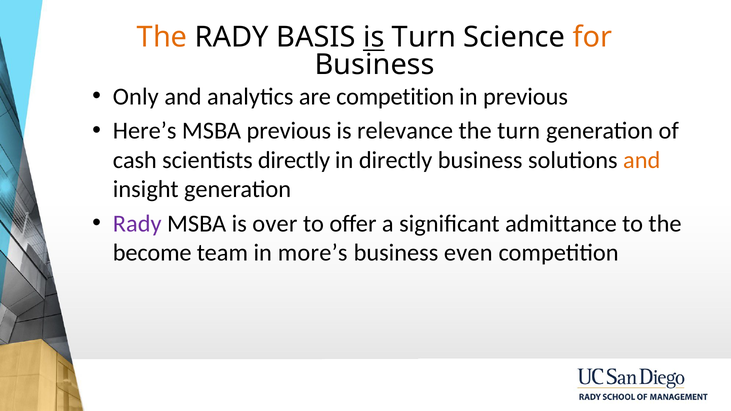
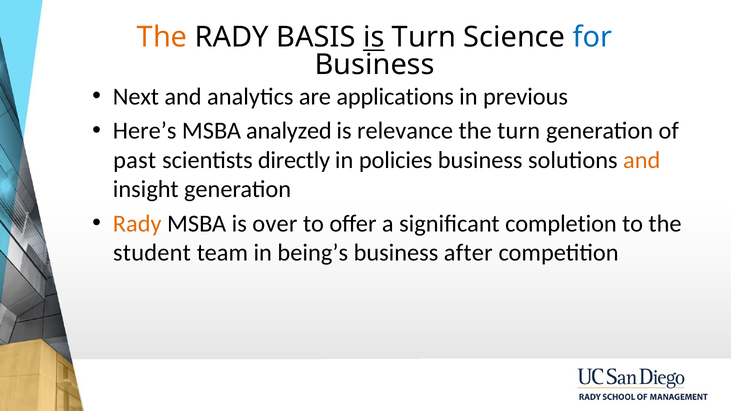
for colour: orange -> blue
Only: Only -> Next
are competition: competition -> applications
MSBA previous: previous -> analyzed
cash: cash -> past
in directly: directly -> policies
Rady at (137, 224) colour: purple -> orange
admittance: admittance -> completion
become: become -> student
more’s: more’s -> being’s
even: even -> after
